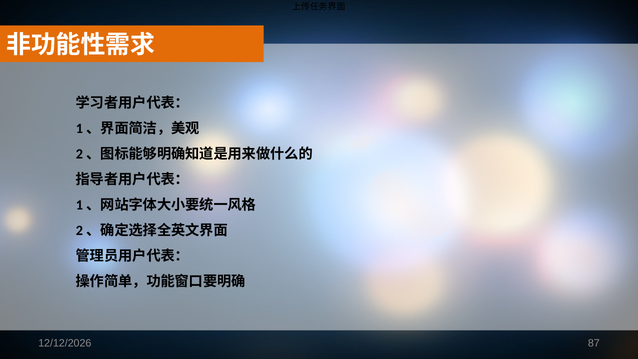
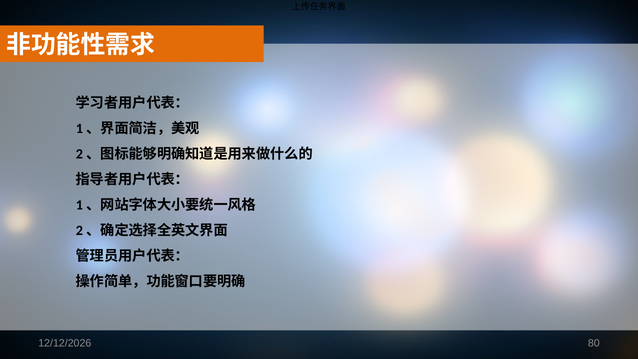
87: 87 -> 80
